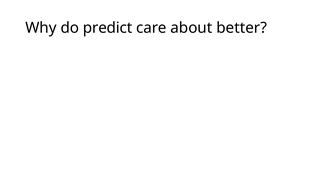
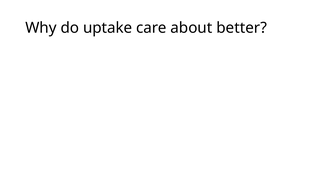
predict: predict -> uptake
